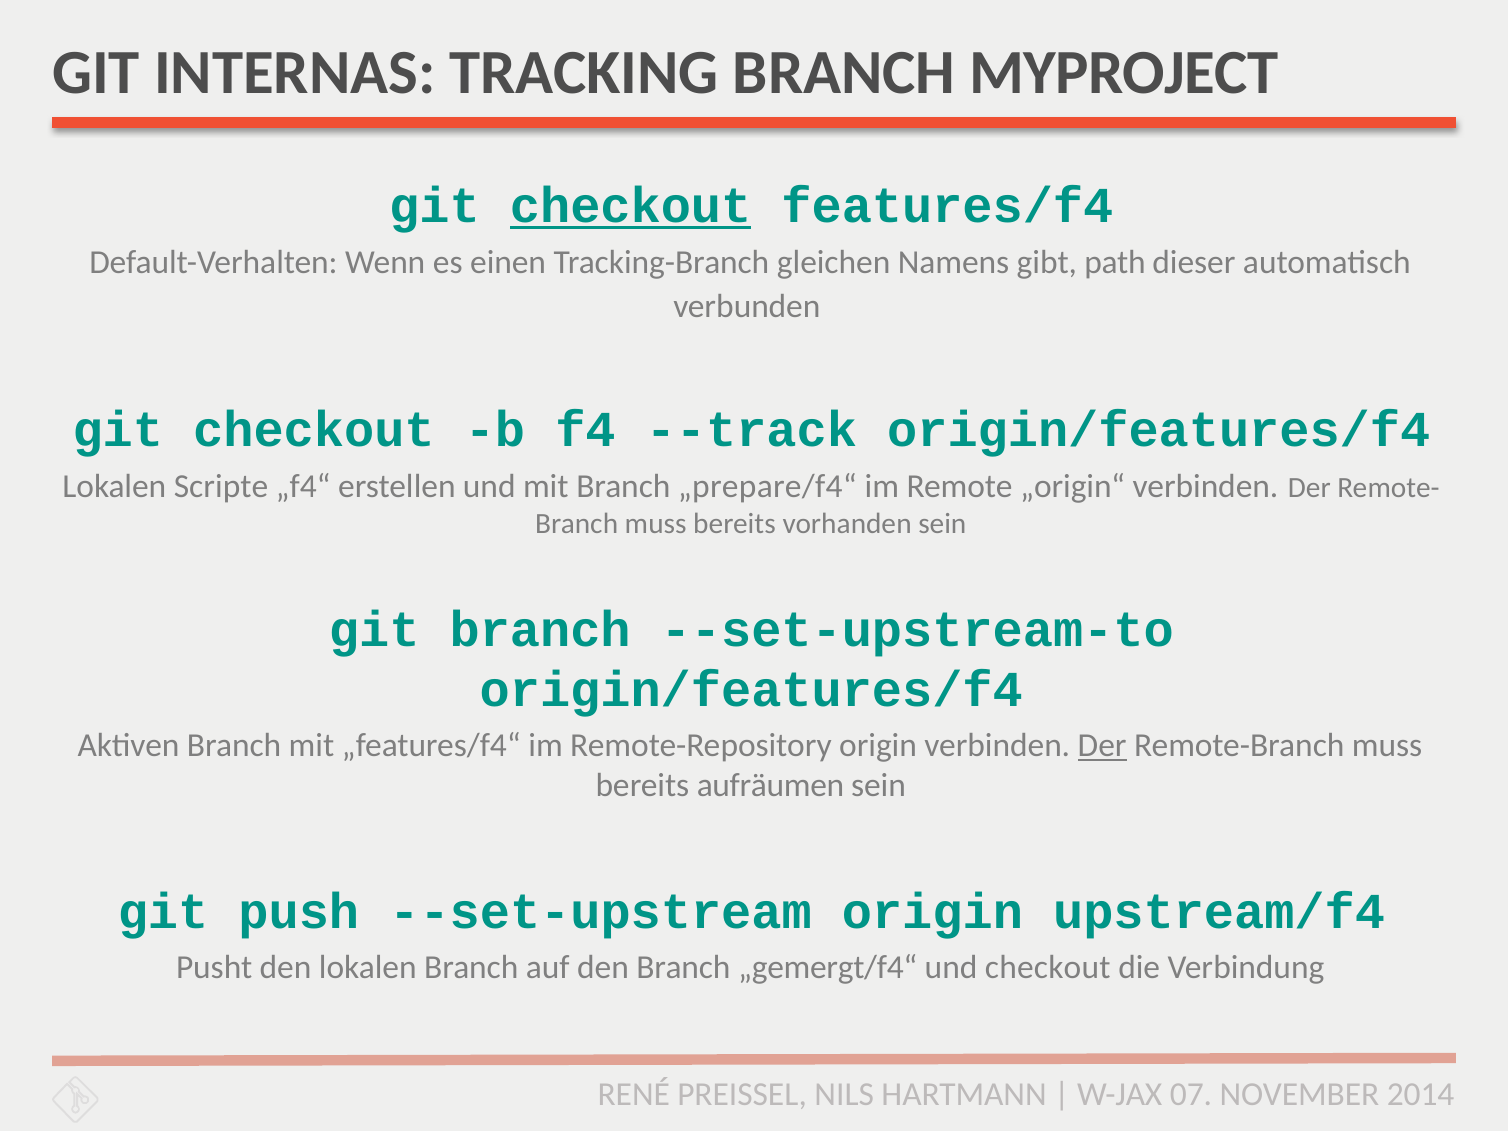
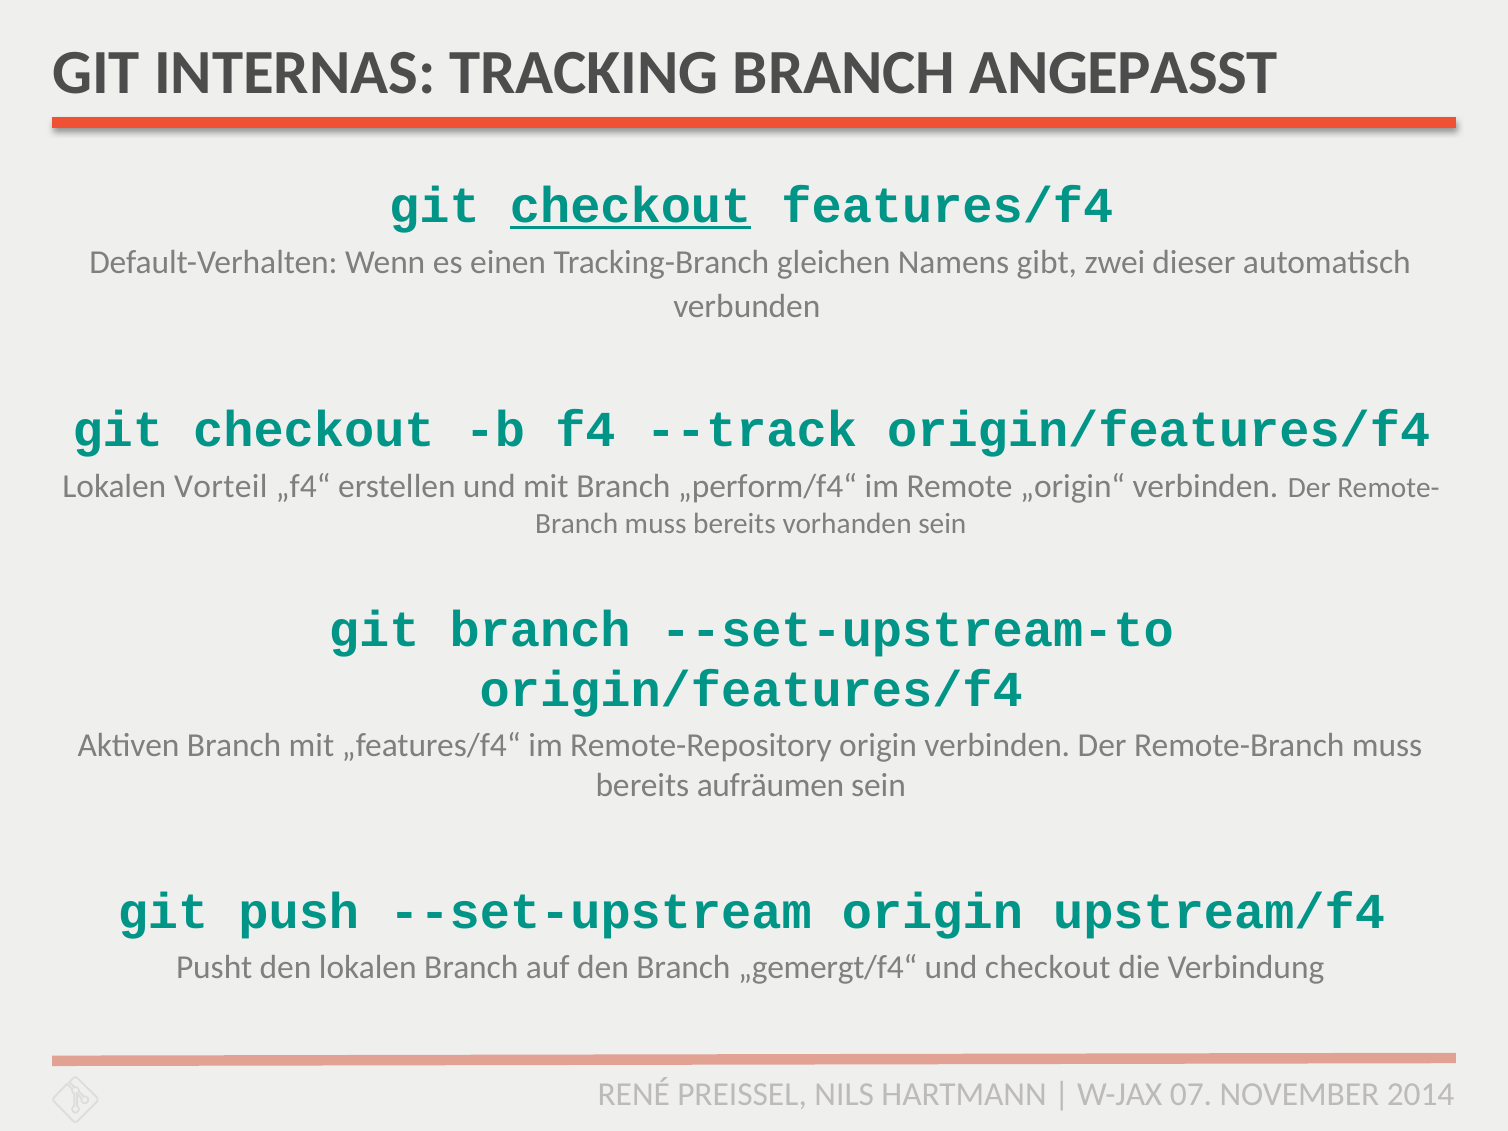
MYPROJECT: MYPROJECT -> ANGEPASST
path: path -> zwei
Scripte: Scripte -> Vorteil
„prepare/f4“: „prepare/f4“ -> „perform/f4“
Der at (1102, 746) underline: present -> none
